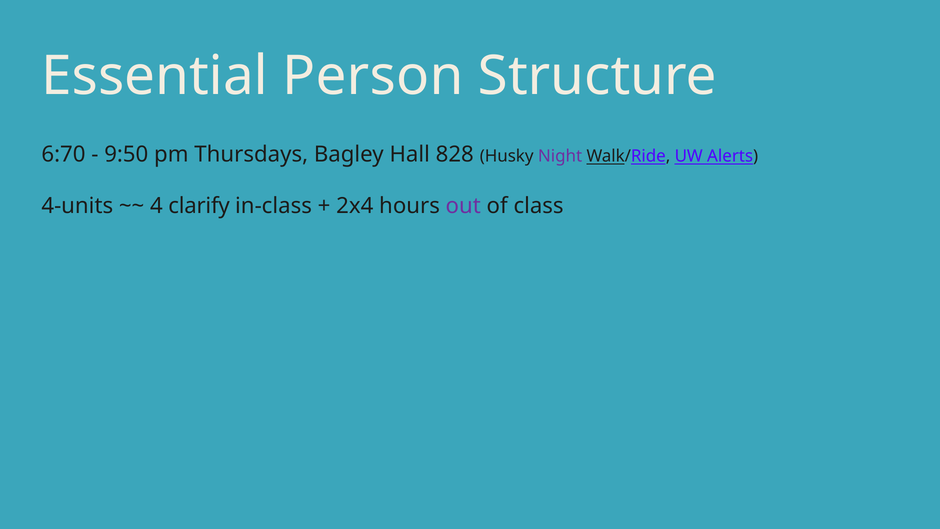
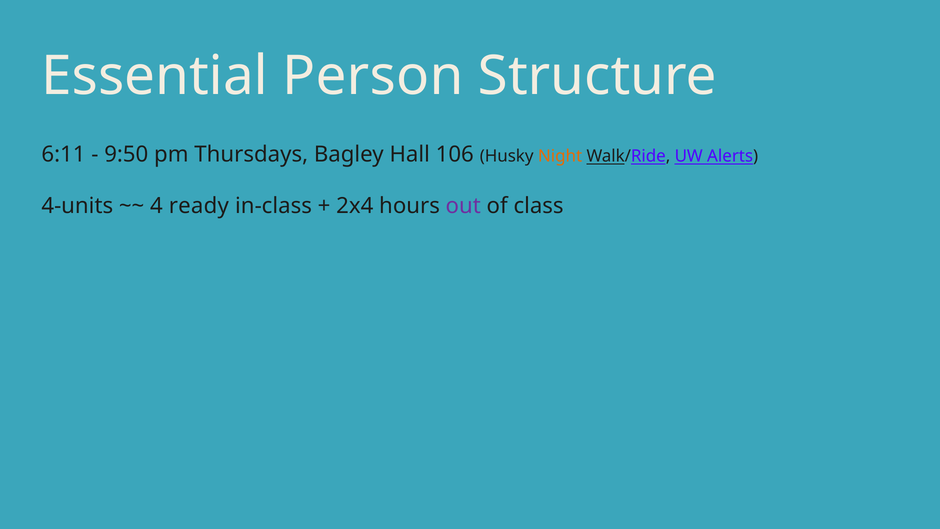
6:70: 6:70 -> 6:11
828: 828 -> 106
Night colour: purple -> orange
clarify: clarify -> ready
